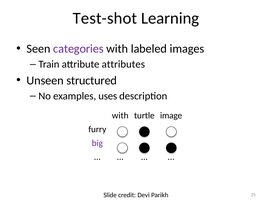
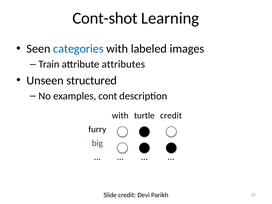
Test-shot: Test-shot -> Cont-shot
categories colour: purple -> blue
uses: uses -> cont
turtle image: image -> credit
